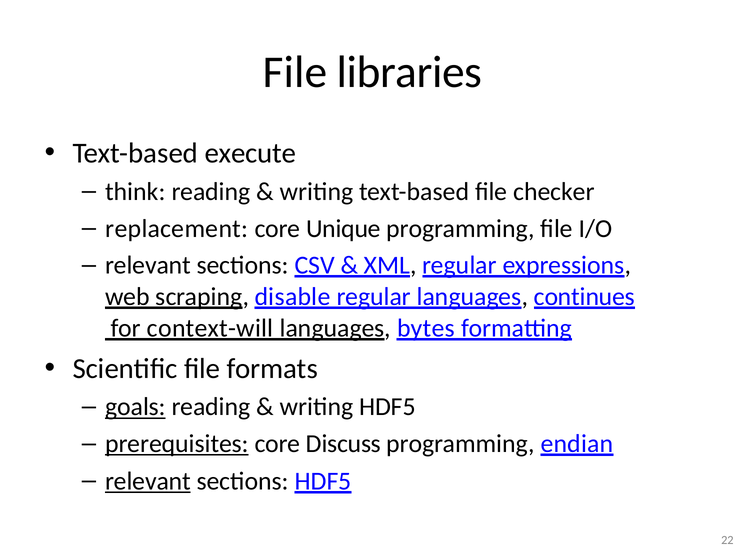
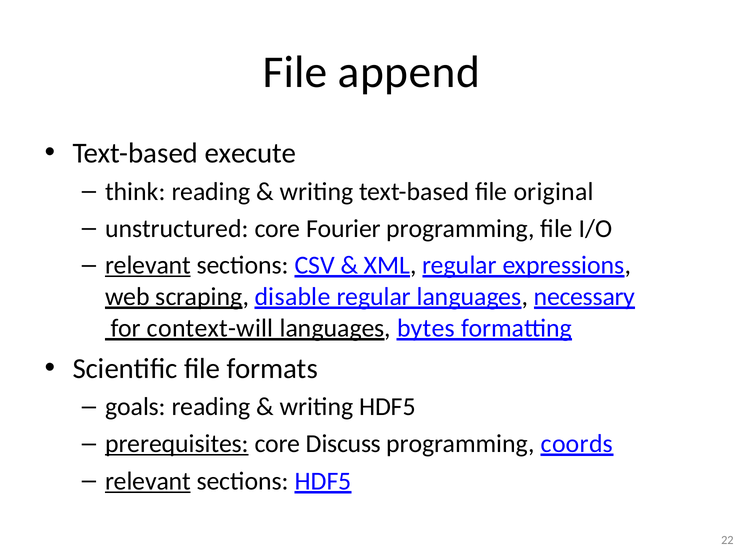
libraries: libraries -> append
checker: checker -> original
replacement: replacement -> unstructured
Unique: Unique -> Fourier
relevant at (148, 265) underline: none -> present
continues: continues -> necessary
goals underline: present -> none
endian: endian -> coords
